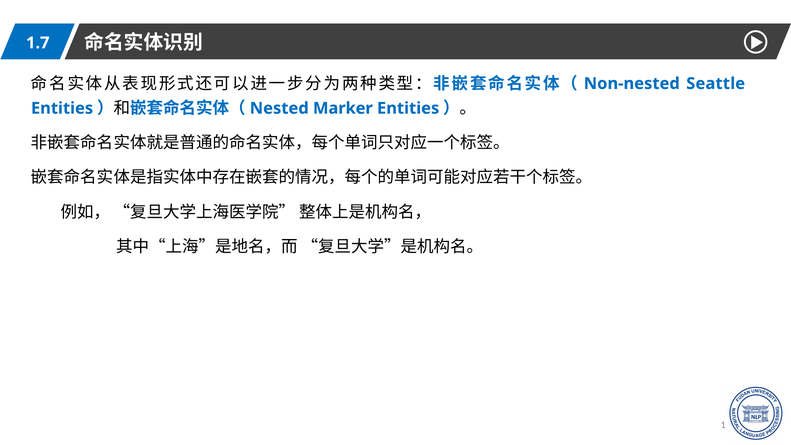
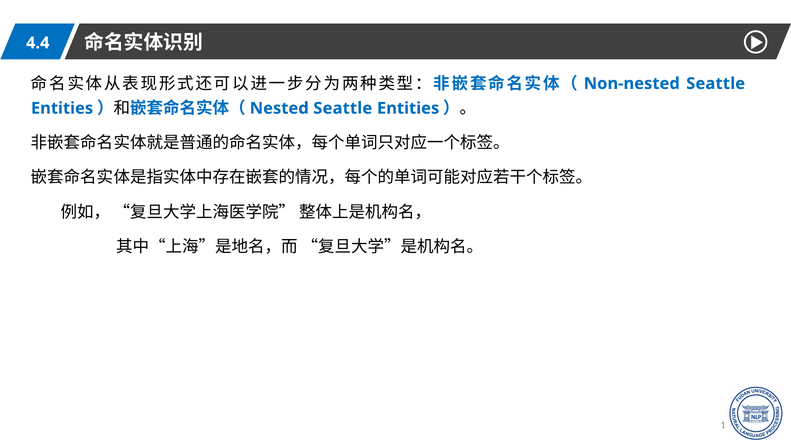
1.7: 1.7 -> 4.4
Marker at (343, 108): Marker -> Seattle
